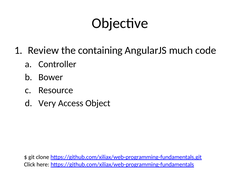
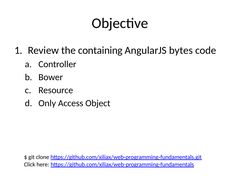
much: much -> bytes
Very: Very -> Only
